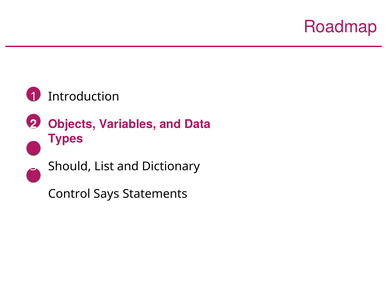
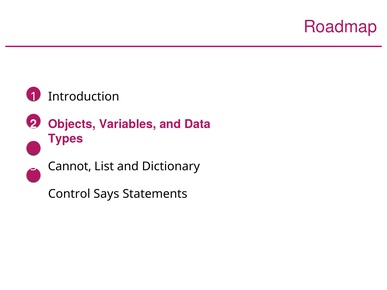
Should: Should -> Cannot
